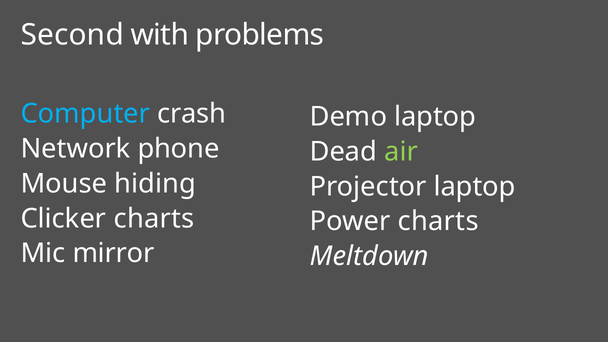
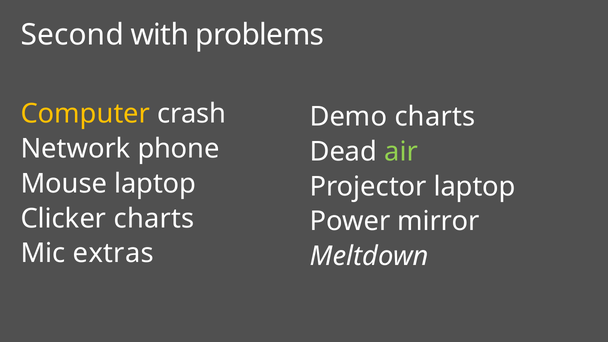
Computer colour: light blue -> yellow
Demo laptop: laptop -> charts
Mouse hiding: hiding -> laptop
Power charts: charts -> mirror
mirror: mirror -> extras
